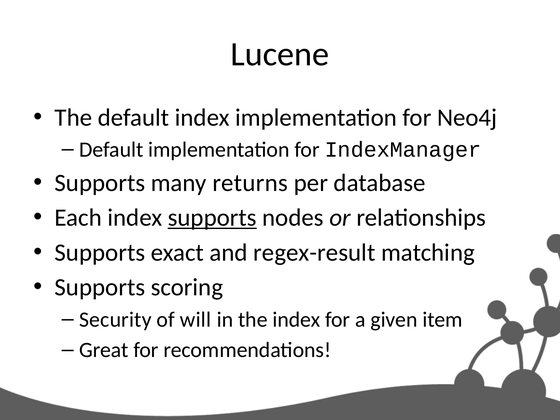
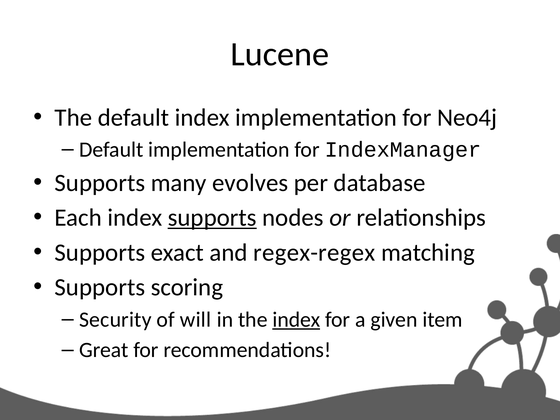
returns: returns -> evolves
regex-result: regex-result -> regex-regex
index at (296, 320) underline: none -> present
